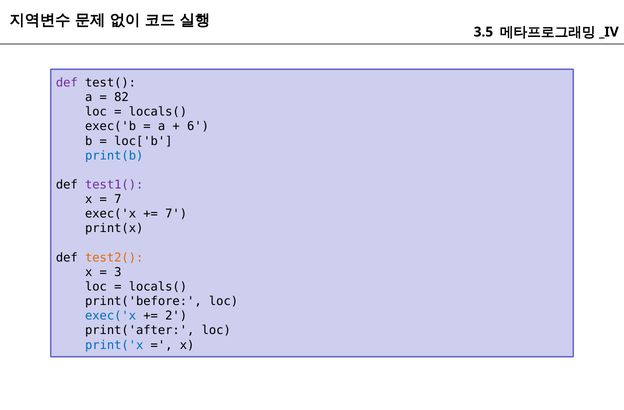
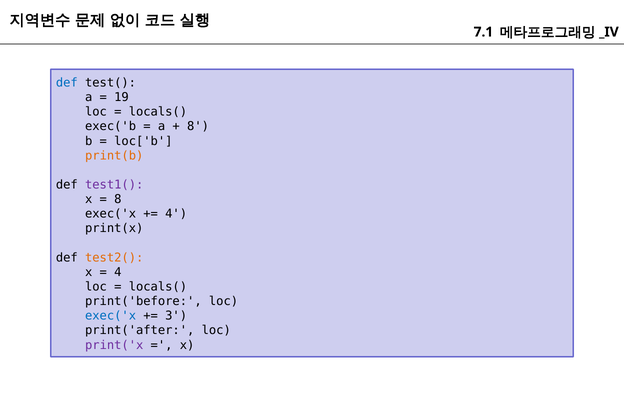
3.5: 3.5 -> 7.1
def at (67, 83) colour: purple -> blue
82: 82 -> 19
6 at (198, 126): 6 -> 8
print(b colour: blue -> orange
7 at (118, 199): 7 -> 8
7 at (176, 214): 7 -> 4
3 at (118, 272): 3 -> 4
2: 2 -> 3
print('x colour: blue -> purple
